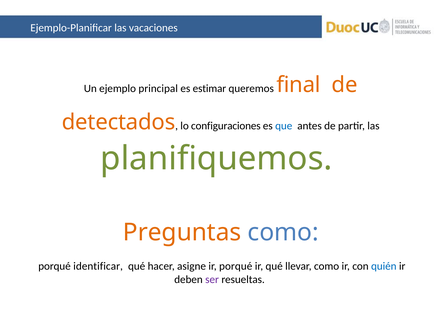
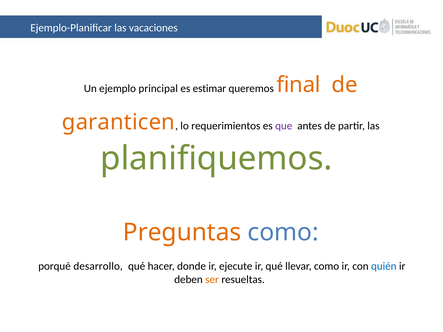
detectados: detectados -> garanticen
configuraciones: configuraciones -> requerimientos
que colour: blue -> purple
identificar: identificar -> desarrollo
asigne: asigne -> donde
ir porqué: porqué -> ejecute
ser colour: purple -> orange
